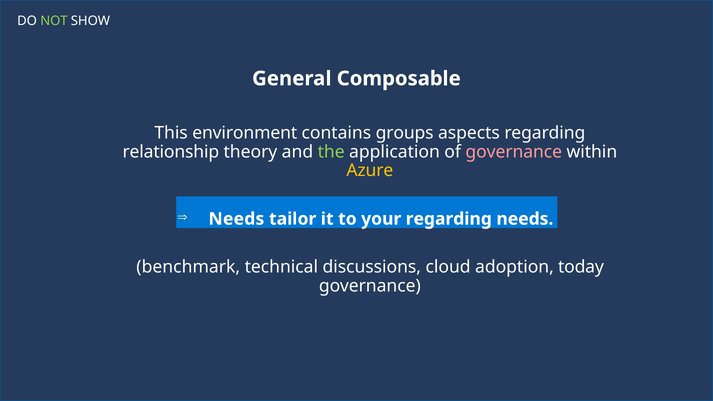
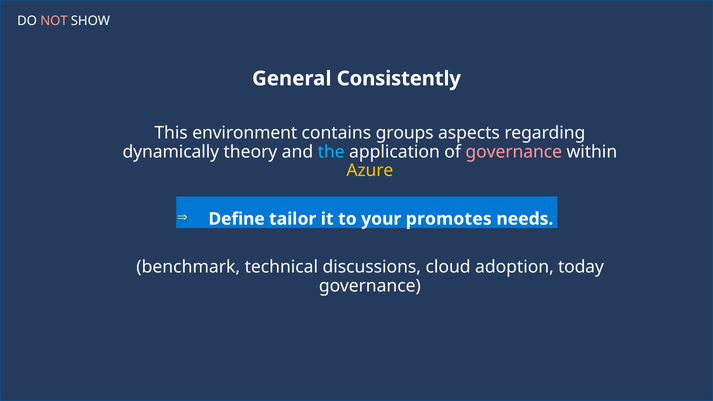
NOT colour: light green -> pink
Composable: Composable -> Consistently
relationship: relationship -> dynamically
the colour: light green -> light blue
Needs at (236, 219): Needs -> Define
your regarding: regarding -> promotes
